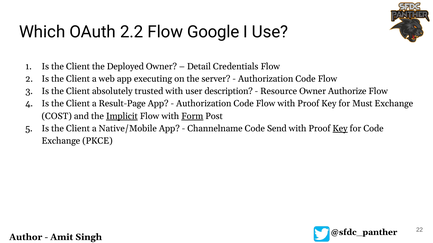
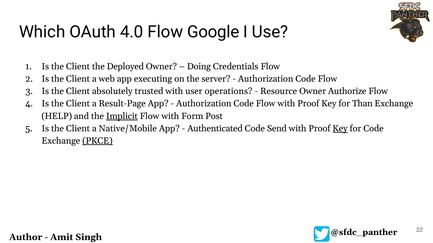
2.2: 2.2 -> 4.0
Detail: Detail -> Doing
description: description -> operations
Must: Must -> Than
COST: COST -> HELP
Form underline: present -> none
Channelname: Channelname -> Authenticated
PKCE underline: none -> present
